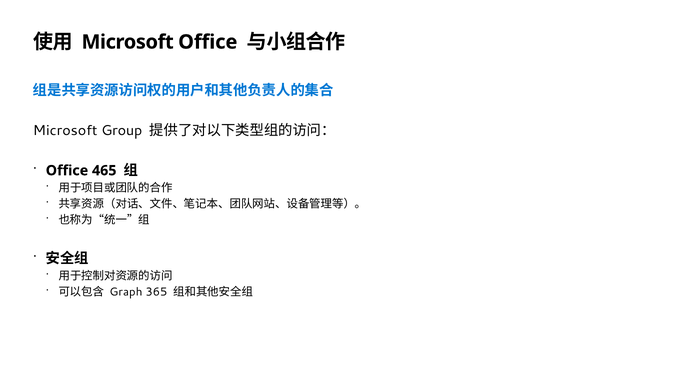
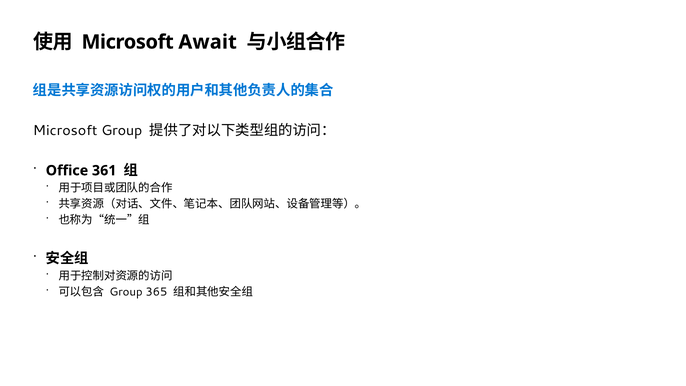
Microsoft Office: Office -> Await
465: 465 -> 361
Graph at (126, 292): Graph -> Group
